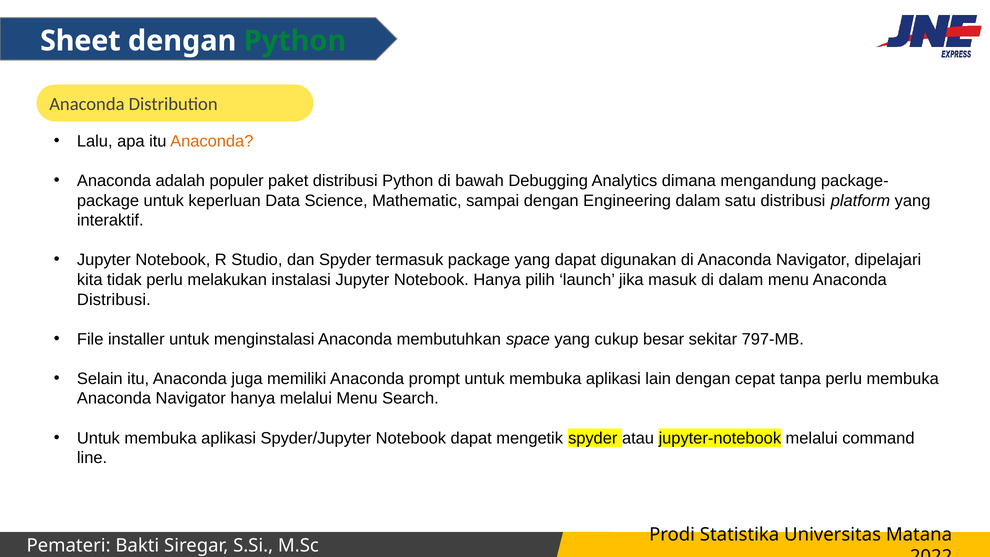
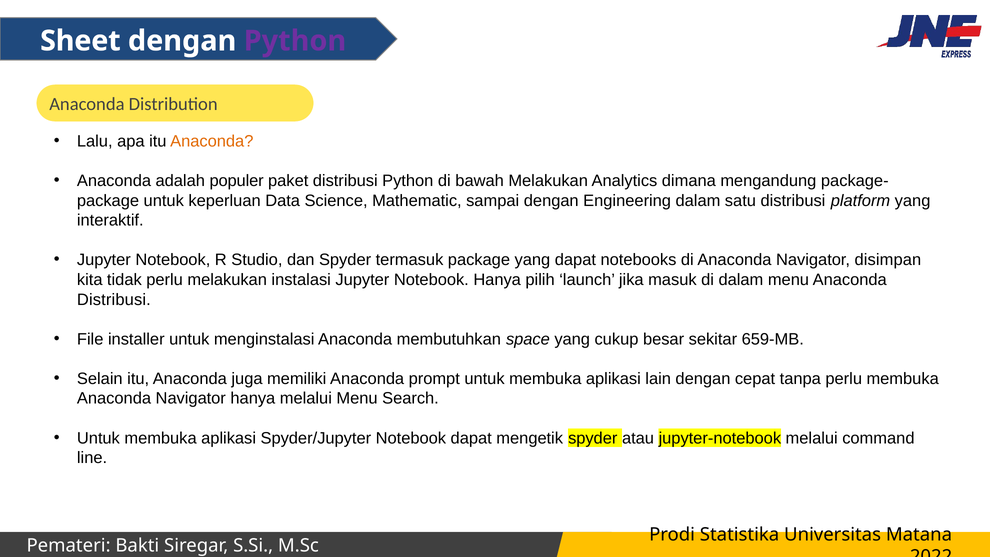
Python at (295, 41) colour: green -> purple
bawah Debugging: Debugging -> Melakukan
digunakan: digunakan -> notebooks
dipelajari: dipelajari -> disimpan
797-MB: 797-MB -> 659-MB
